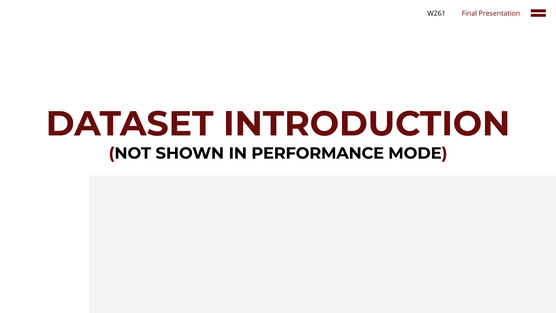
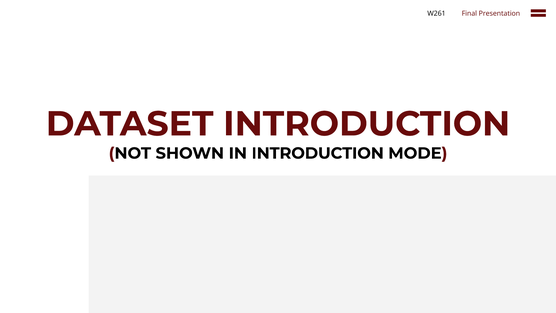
IN PERFORMANCE: PERFORMANCE -> INTRODUCTION
